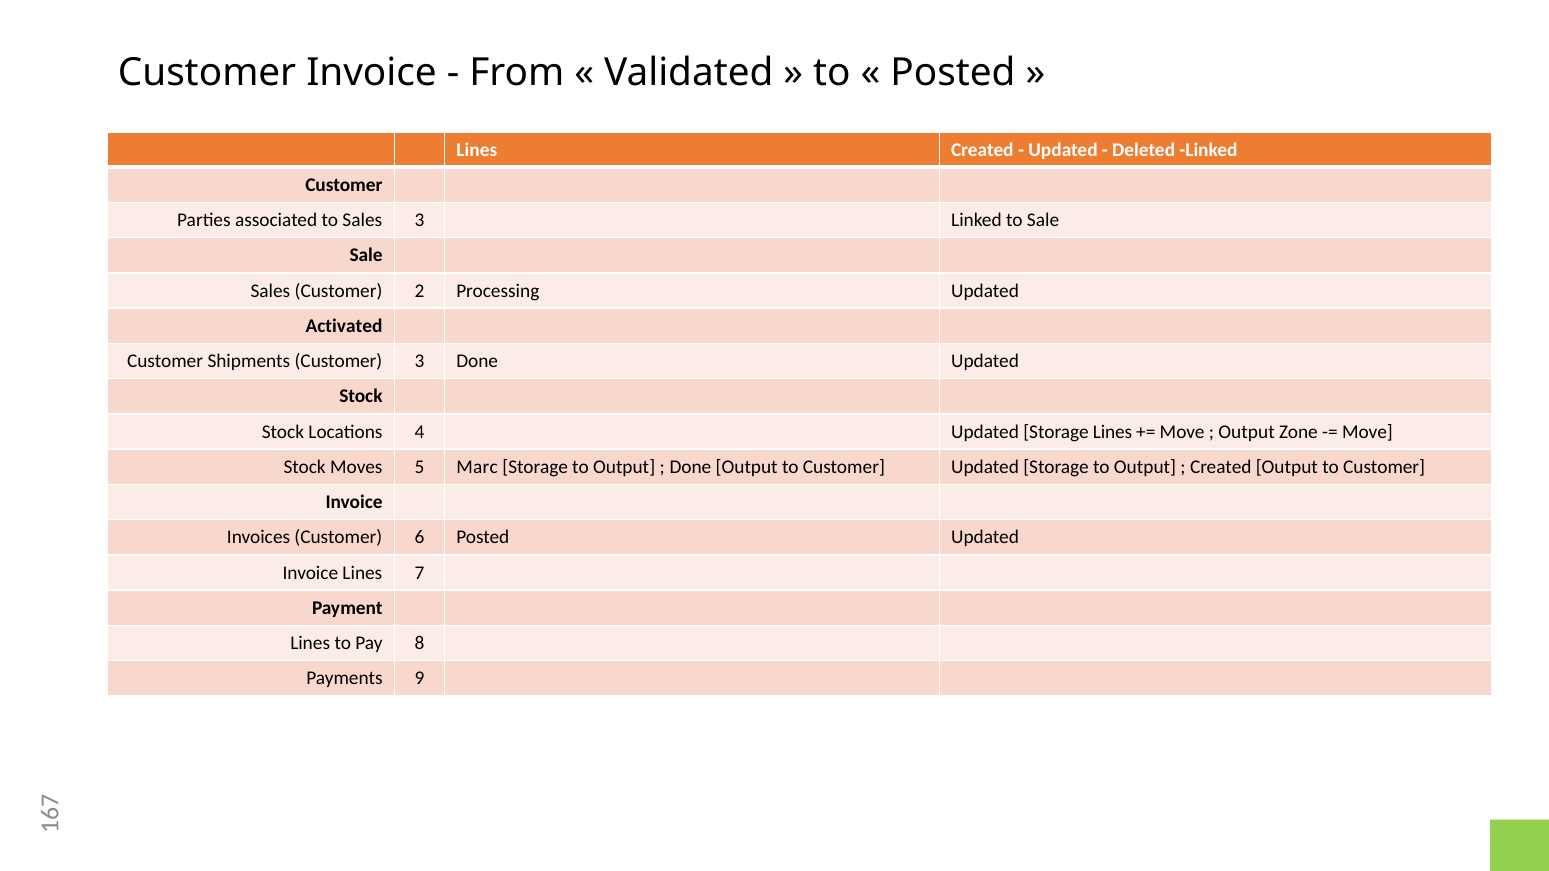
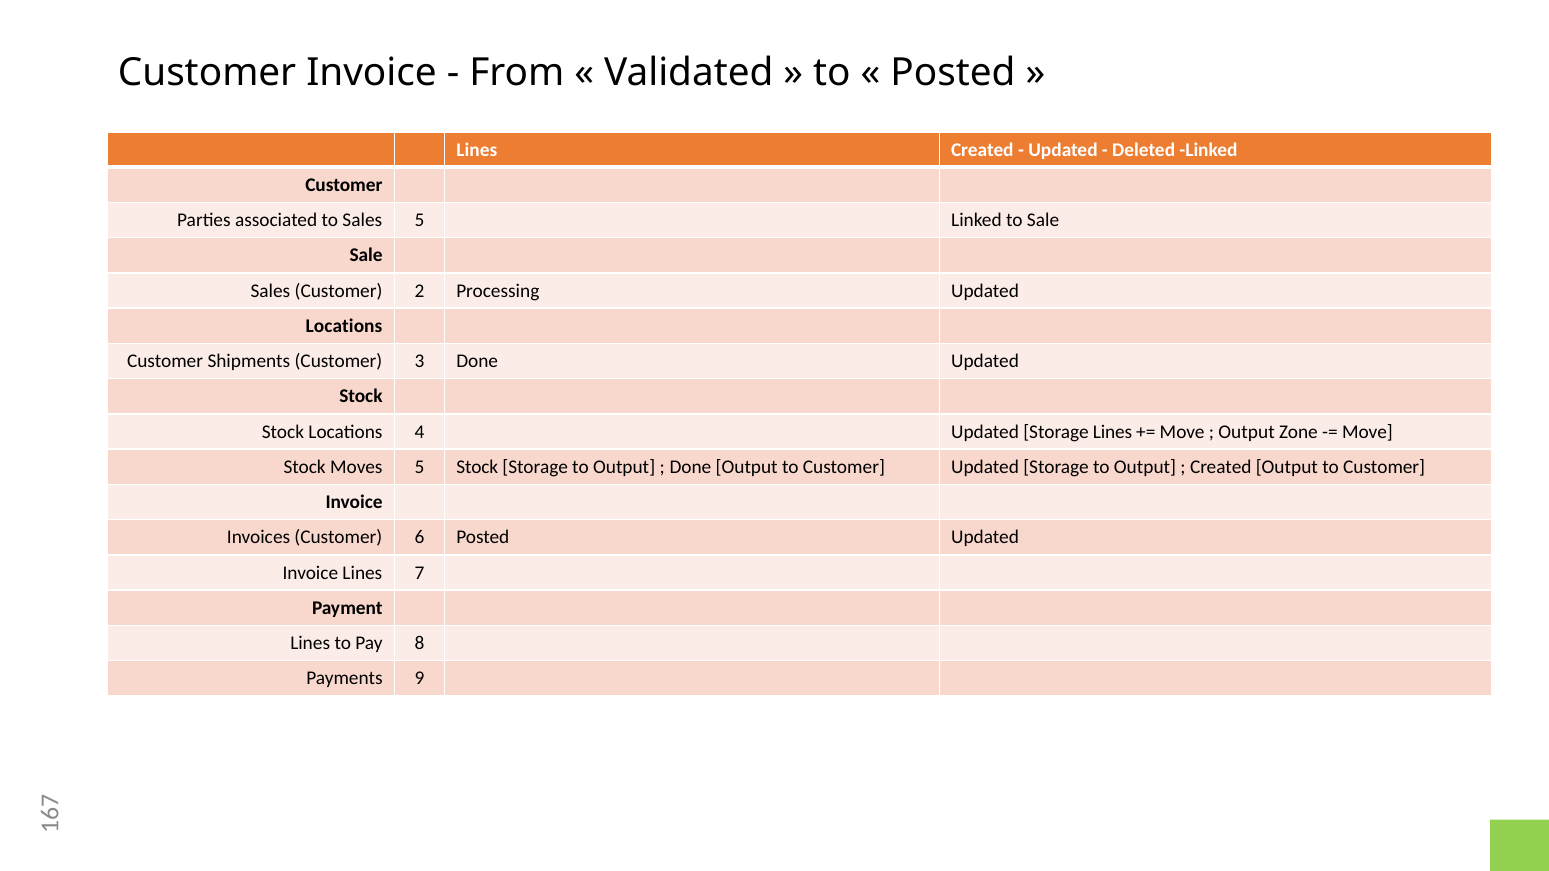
Sales 3: 3 -> 5
Activated at (344, 326): Activated -> Locations
5 Marc: Marc -> Stock
